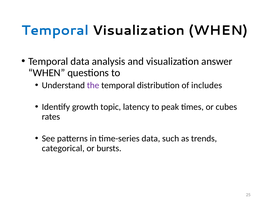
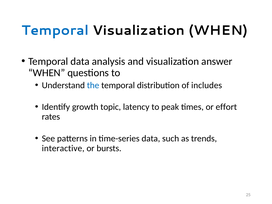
the colour: purple -> blue
cubes: cubes -> effort
categorical: categorical -> interactive
